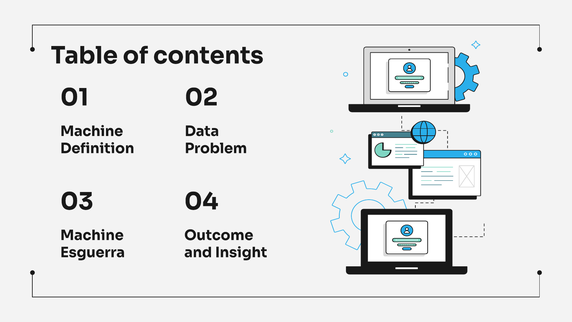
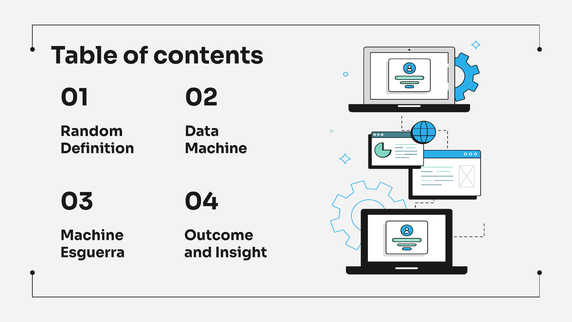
Machine at (92, 131): Machine -> Random
Problem at (216, 148): Problem -> Machine
